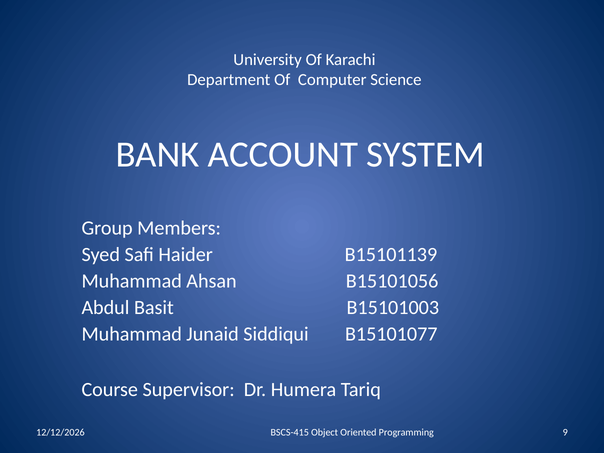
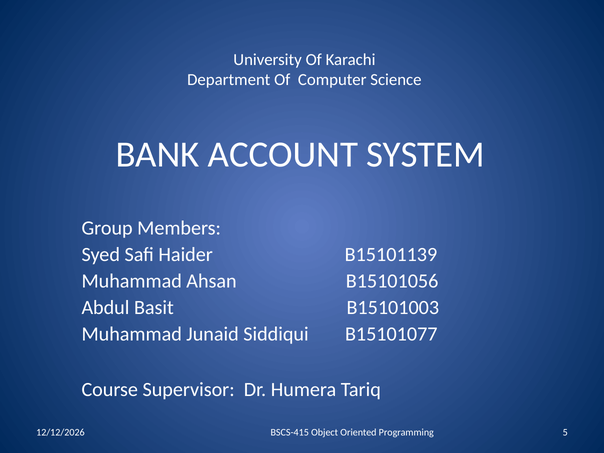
9: 9 -> 5
